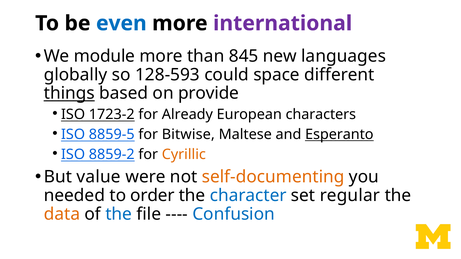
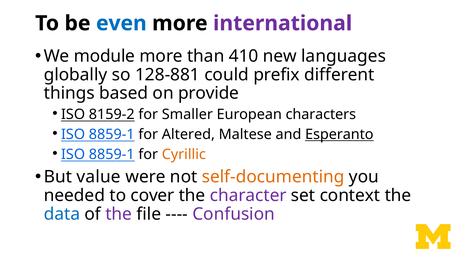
845: 845 -> 410
128-593: 128-593 -> 128-881
space: space -> prefix
things underline: present -> none
1723-2: 1723-2 -> 8159-2
Already: Already -> Smaller
8859-5 at (112, 135): 8859-5 -> 8859-1
Bitwise: Bitwise -> Altered
8859-2 at (112, 155): 8859-2 -> 8859-1
order: order -> cover
character colour: blue -> purple
regular: regular -> context
data colour: orange -> blue
the at (119, 214) colour: blue -> purple
Confusion colour: blue -> purple
